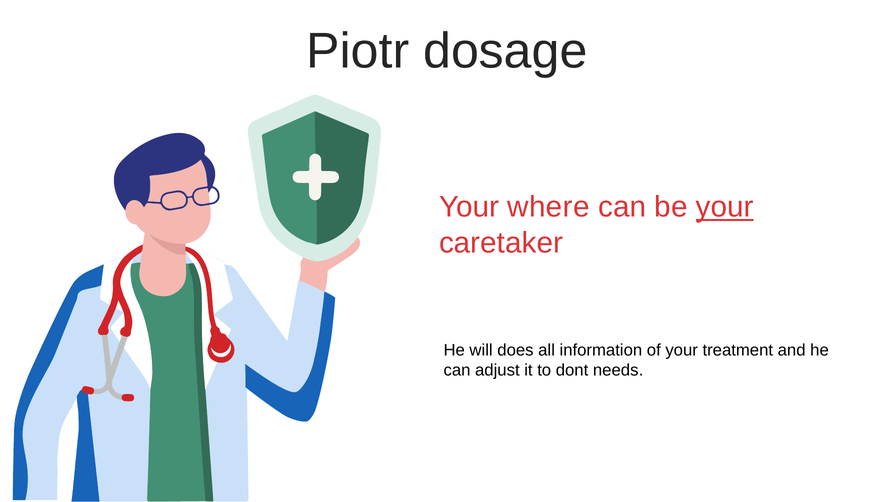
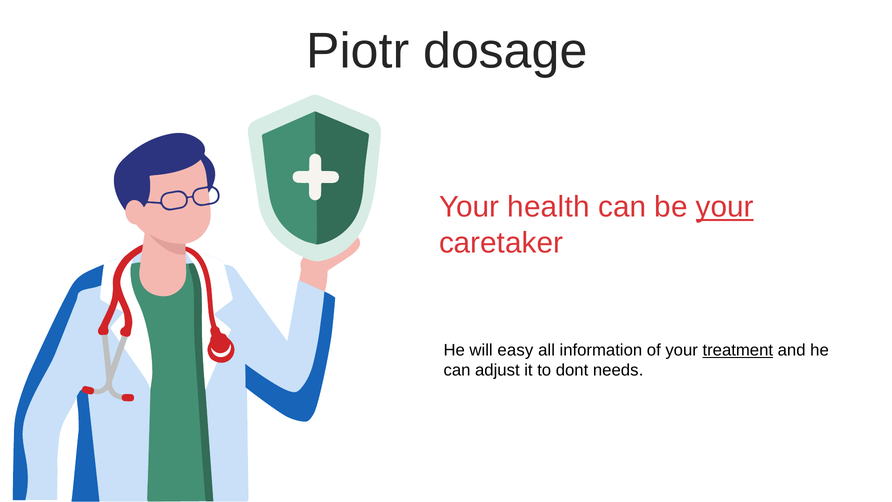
where: where -> health
does: does -> easy
treatment underline: none -> present
